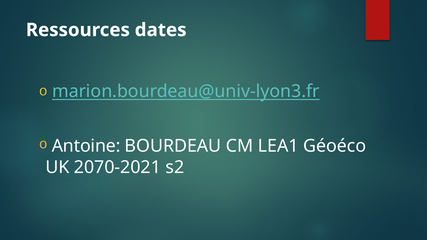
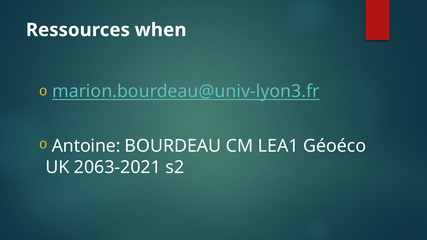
dates: dates -> when
2070-2021: 2070-2021 -> 2063-2021
